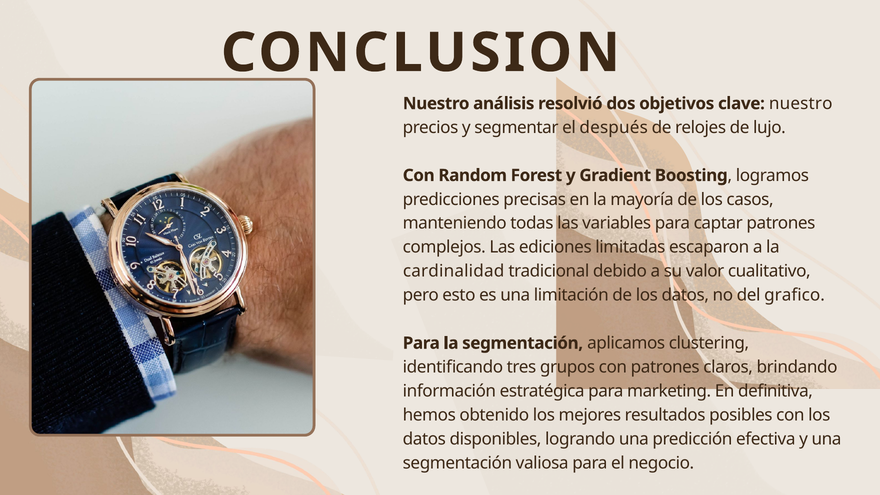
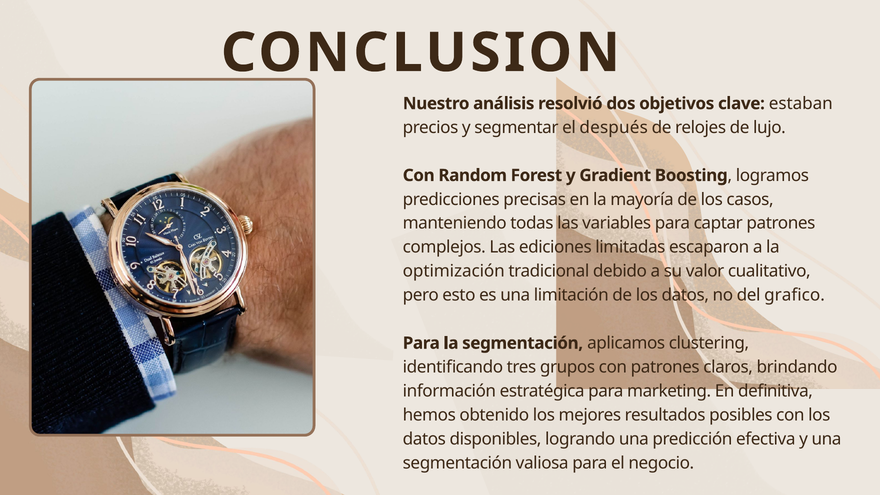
clave nuestro: nuestro -> estaban
cardinalidad: cardinalidad -> optimización
